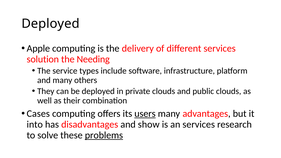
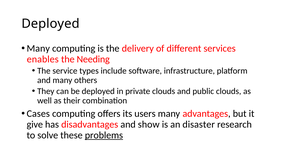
Apple at (38, 48): Apple -> Many
solution: solution -> enables
users underline: present -> none
into: into -> give
an services: services -> disaster
